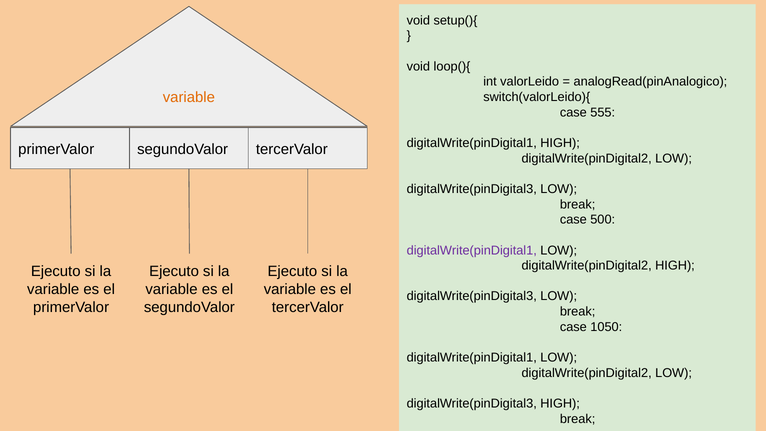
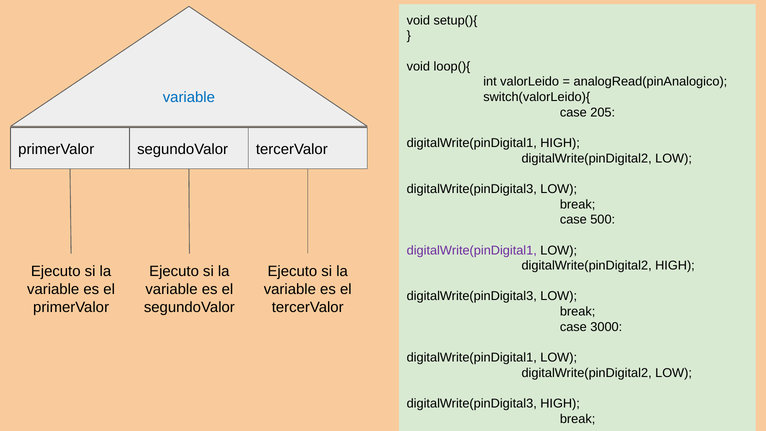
variable at (189, 97) colour: orange -> blue
555: 555 -> 205
1050: 1050 -> 3000
